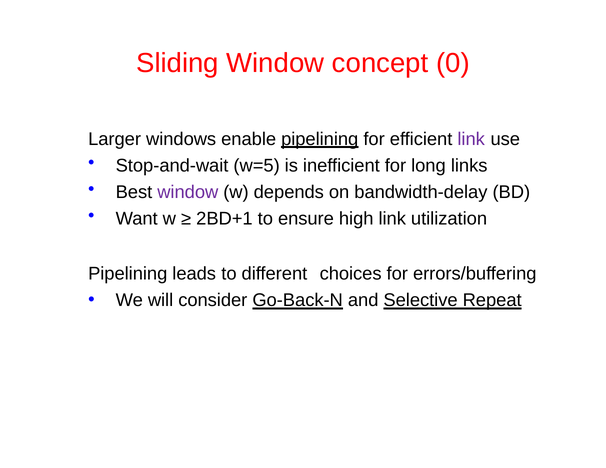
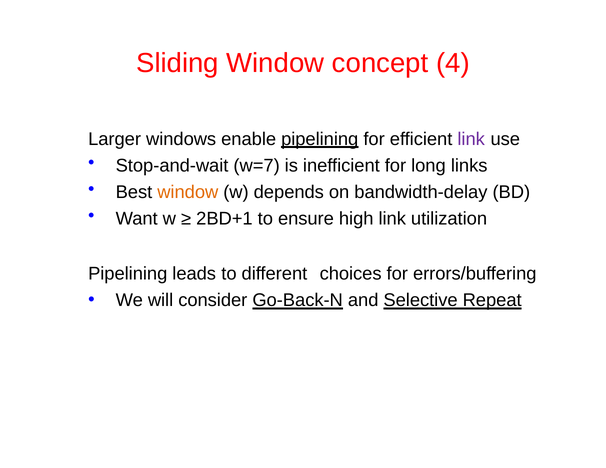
0: 0 -> 4
w=5: w=5 -> w=7
window at (188, 192) colour: purple -> orange
